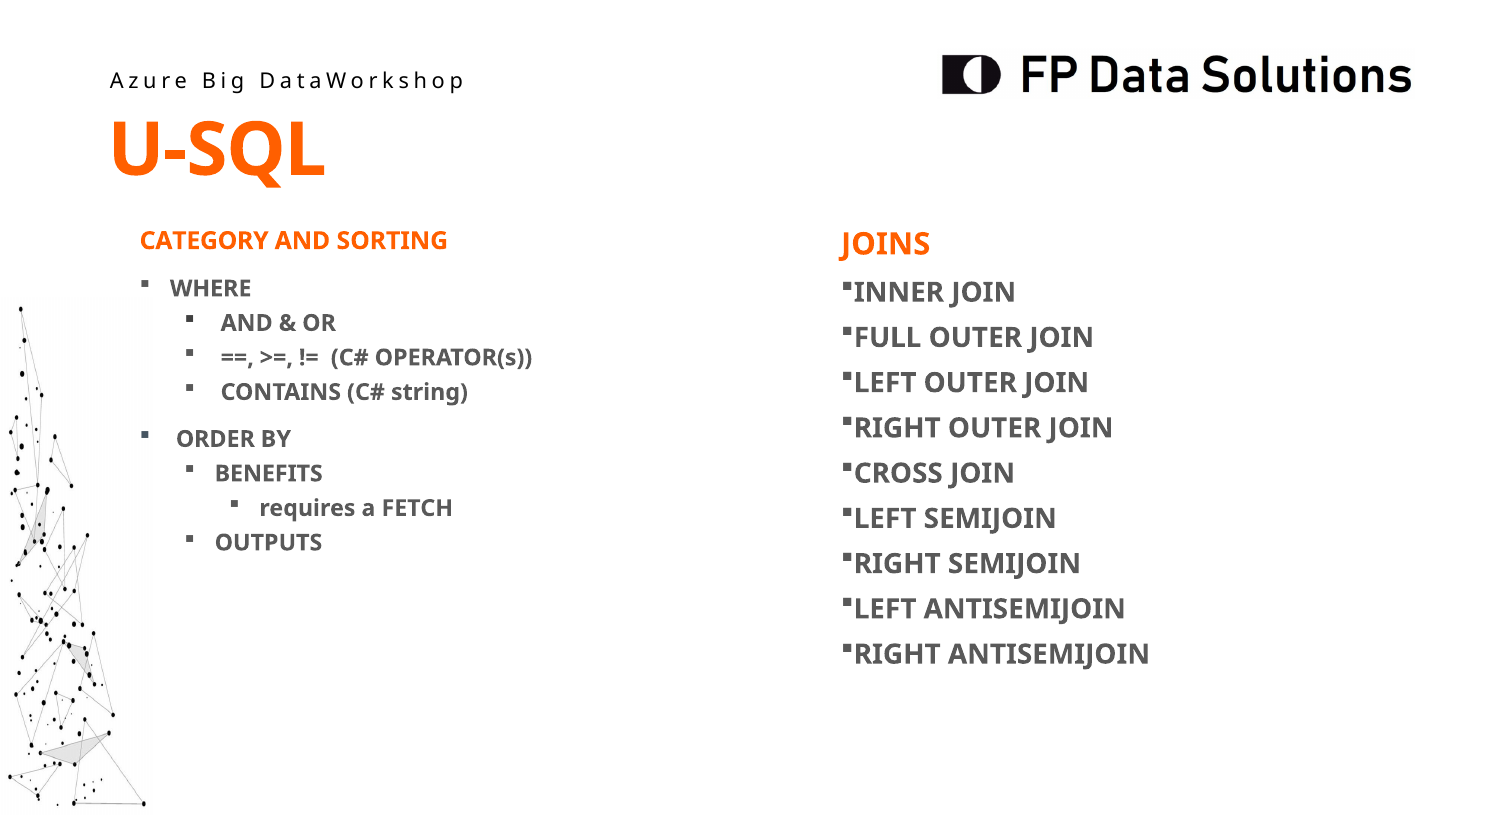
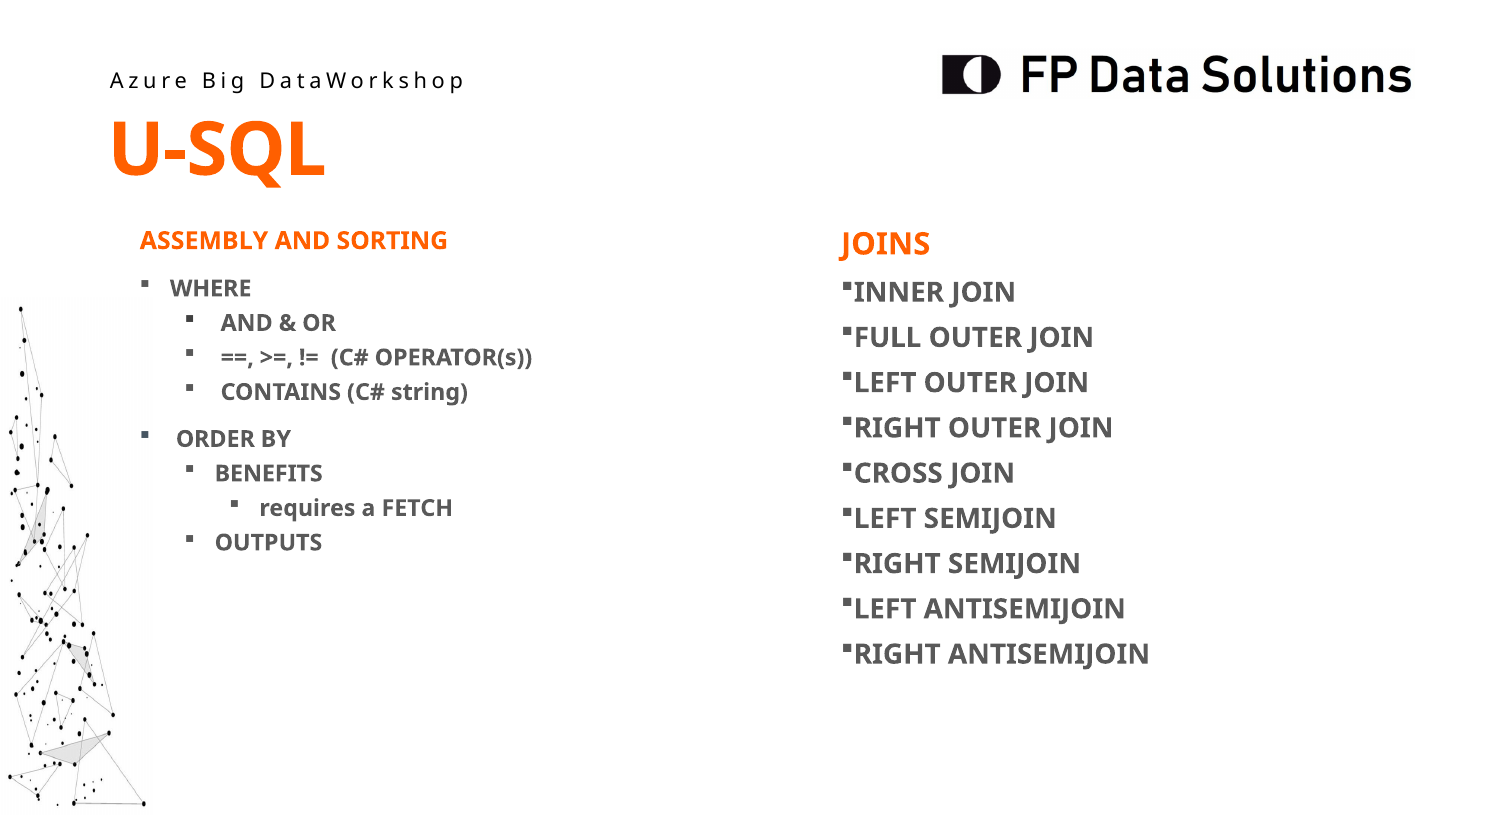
CATEGORY: CATEGORY -> ASSEMBLY
